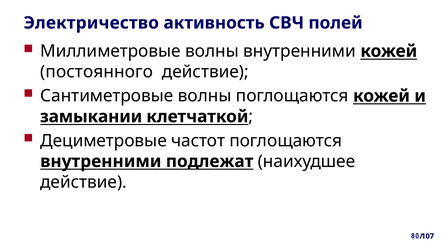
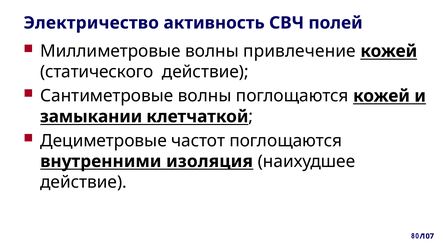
волны внутренними: внутренними -> привлечение
постоянного: постоянного -> статического
подлежат: подлежат -> изоляция
